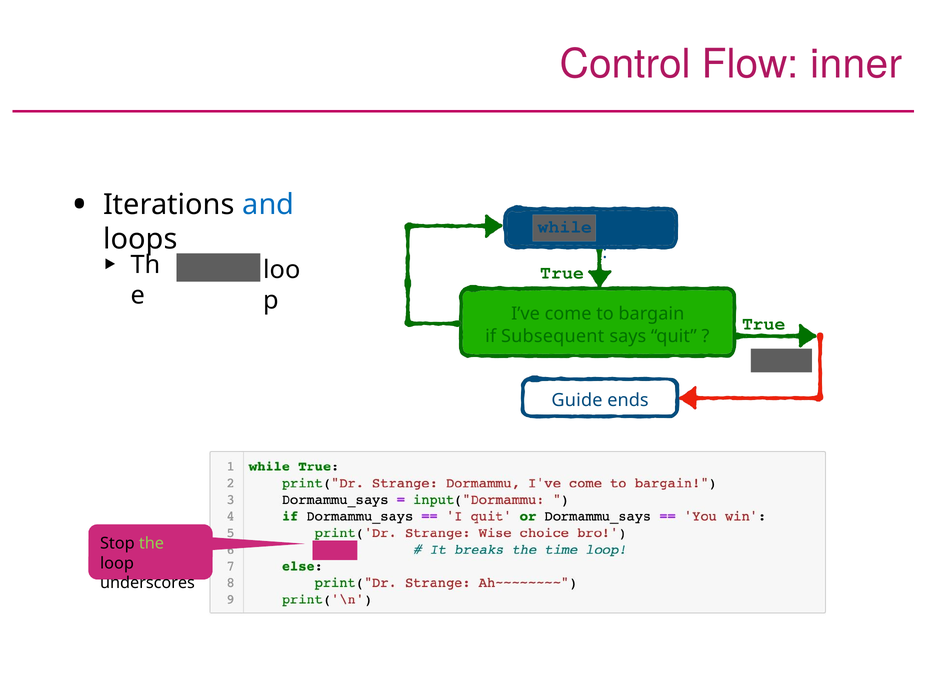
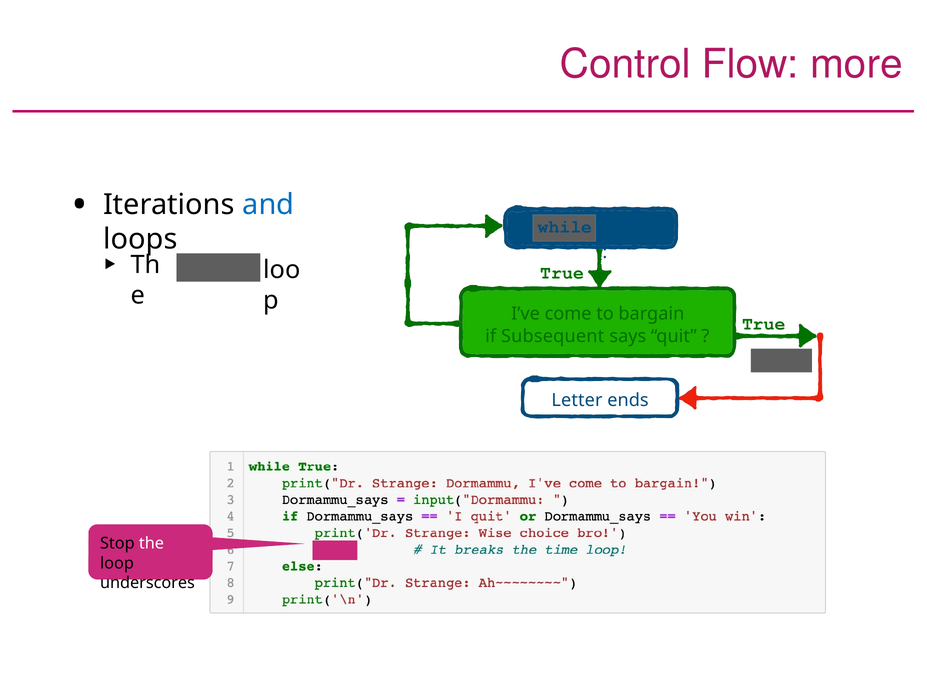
inner: inner -> more
Guide: Guide -> Letter
the colour: light green -> white
